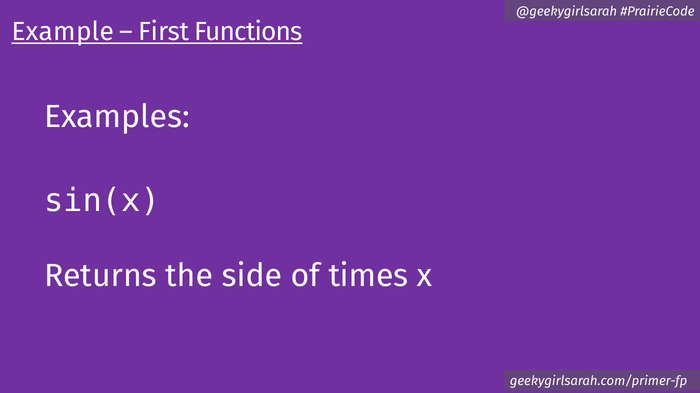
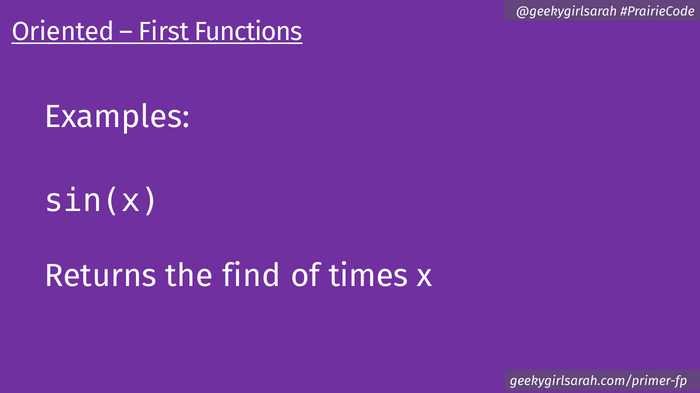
Example: Example -> Oriented
side: side -> find
